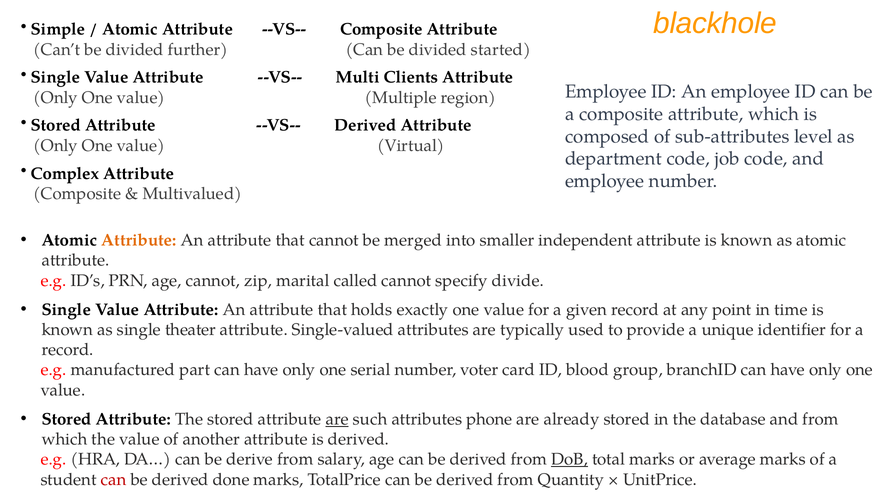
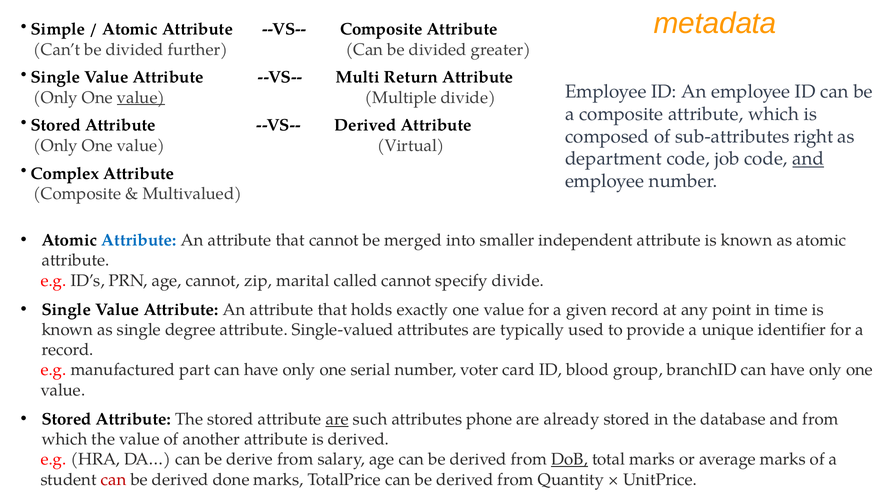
blackhole: blackhole -> metadata
started: started -> greater
Clients: Clients -> Return
value at (141, 98) underline: none -> present
Multiple region: region -> divide
level: level -> right
and at (808, 159) underline: none -> present
Attribute at (139, 241) colour: orange -> blue
theater: theater -> degree
